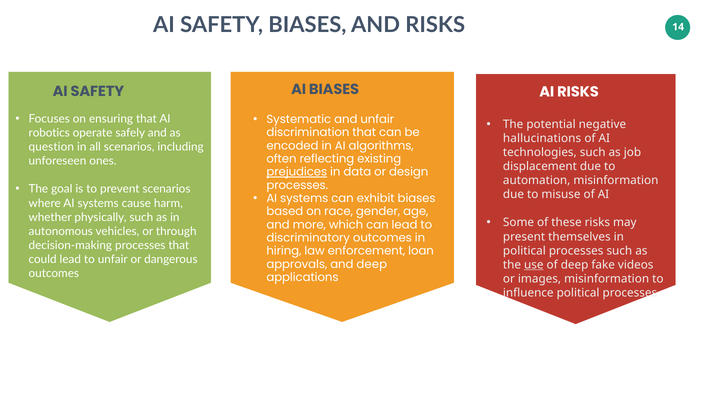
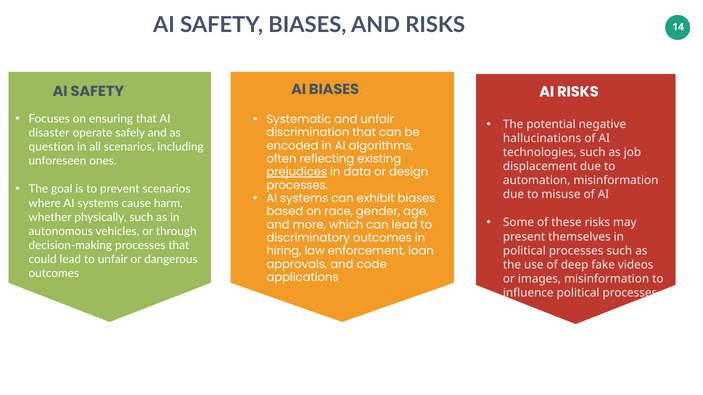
robotics: robotics -> disaster
use underline: present -> none
and deep: deep -> code
